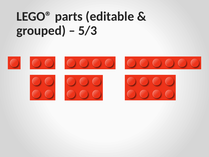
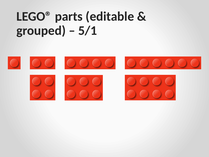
5/3: 5/3 -> 5/1
